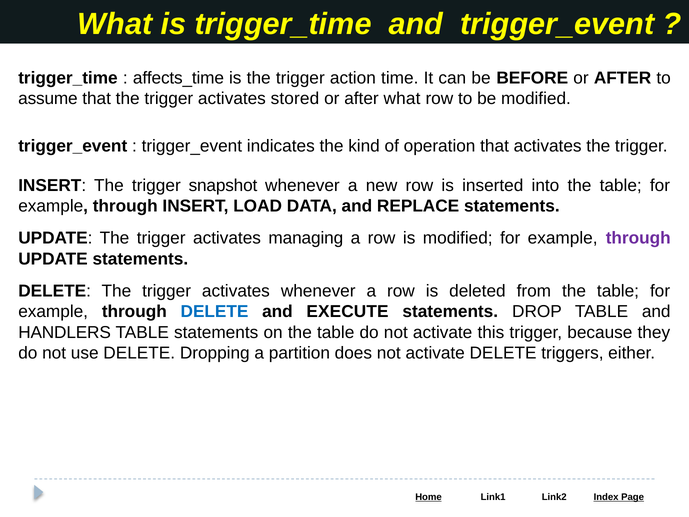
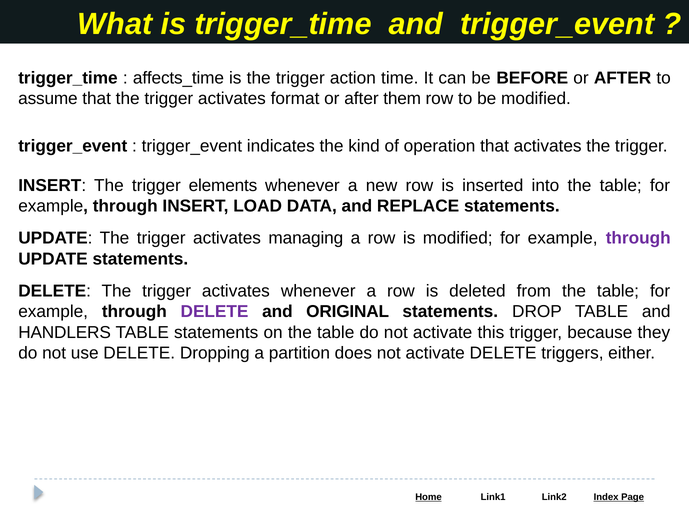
stored: stored -> format
after what: what -> them
snapshot: snapshot -> elements
DELETE at (214, 312) colour: blue -> purple
EXECUTE: EXECUTE -> ORIGINAL
